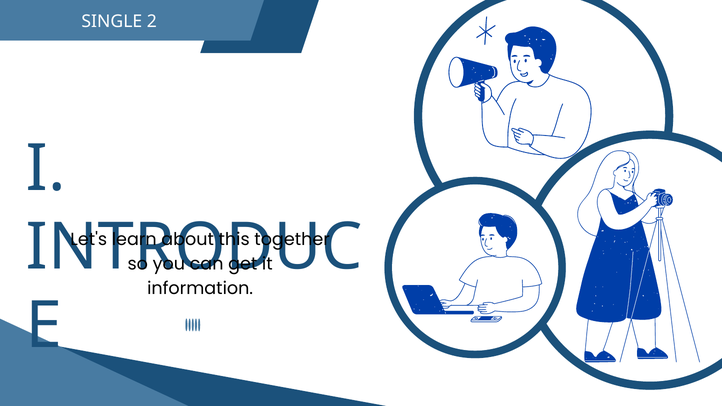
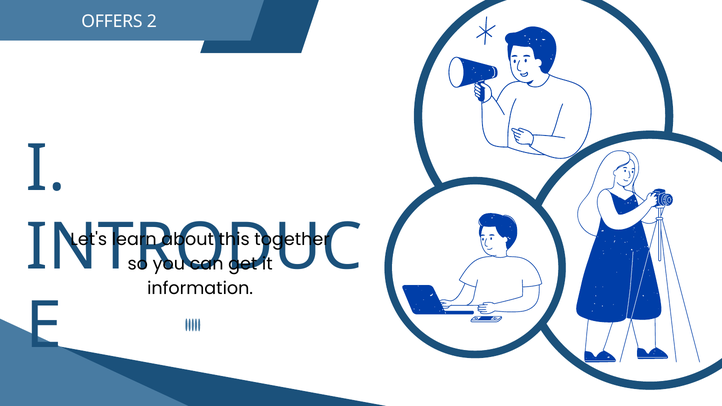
SINGLE: SINGLE -> OFFERS
